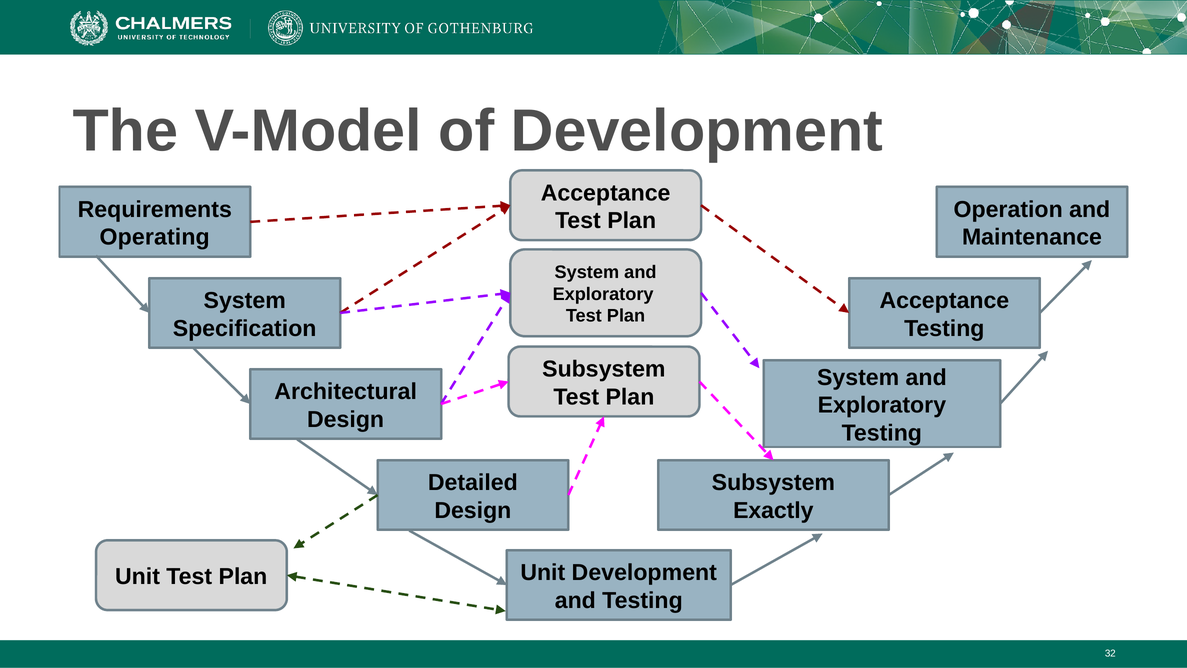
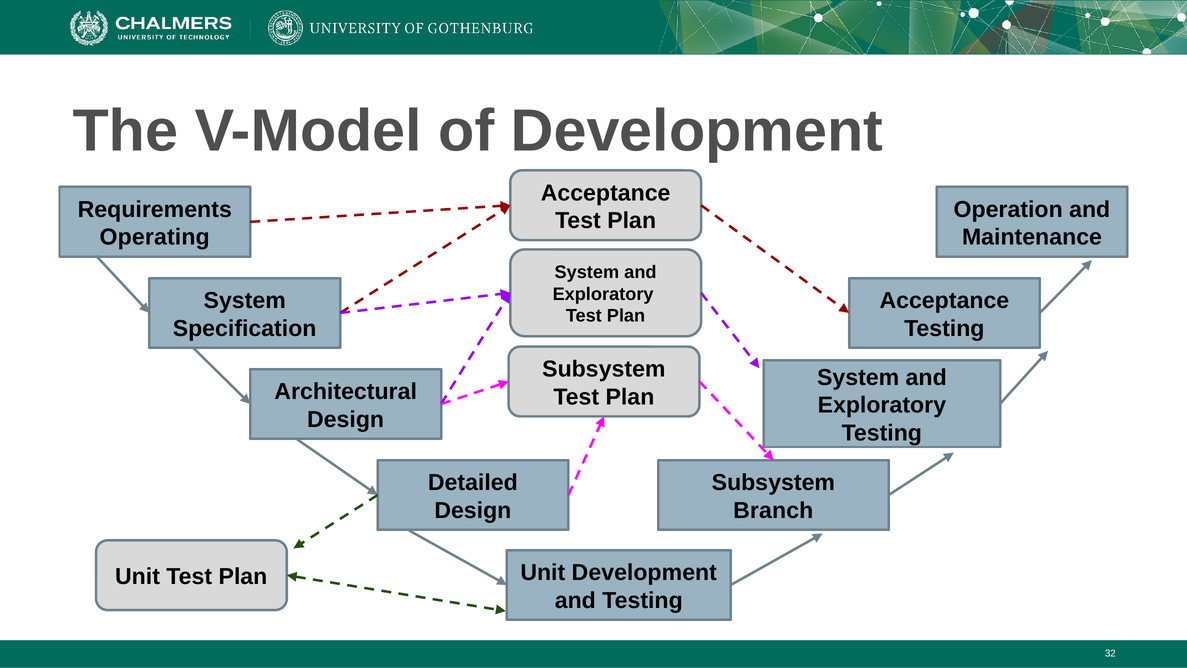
Exactly: Exactly -> Branch
